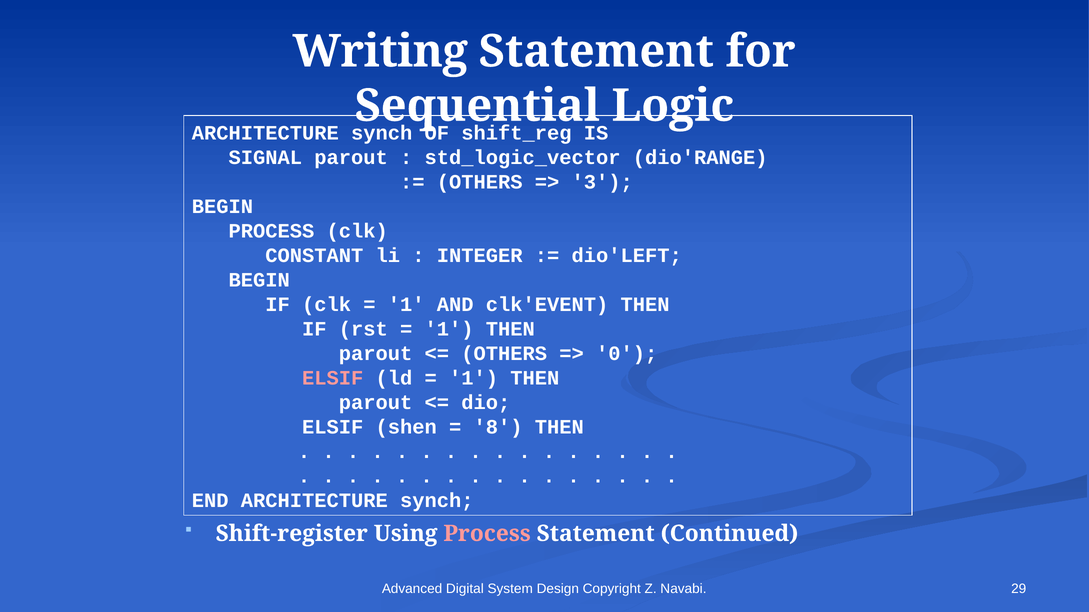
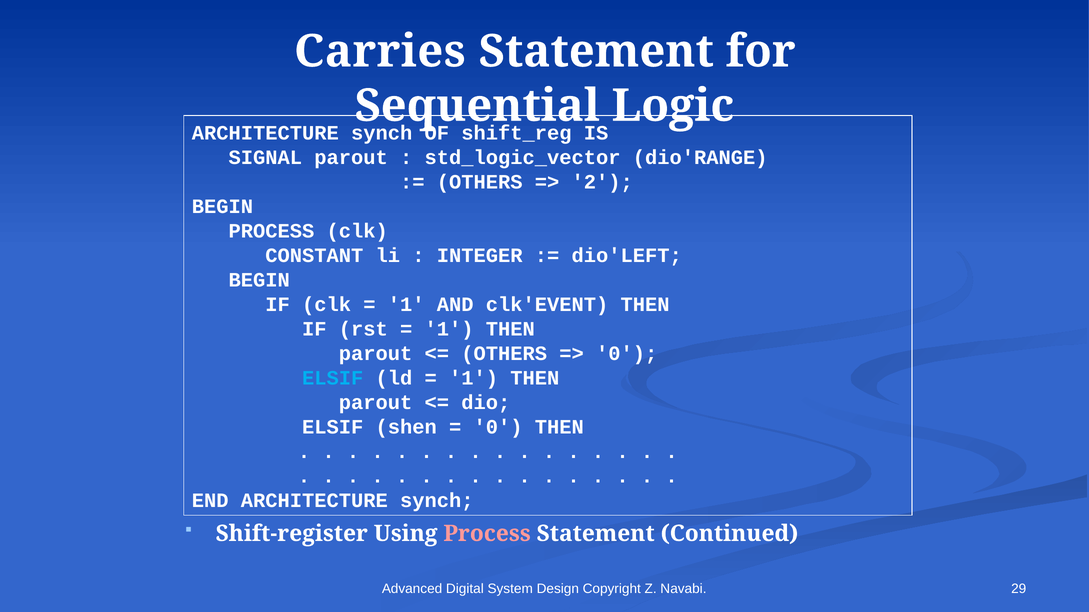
Writing: Writing -> Carries
3: 3 -> 2
ELSIF at (333, 378) colour: pink -> light blue
8 at (498, 427): 8 -> 0
